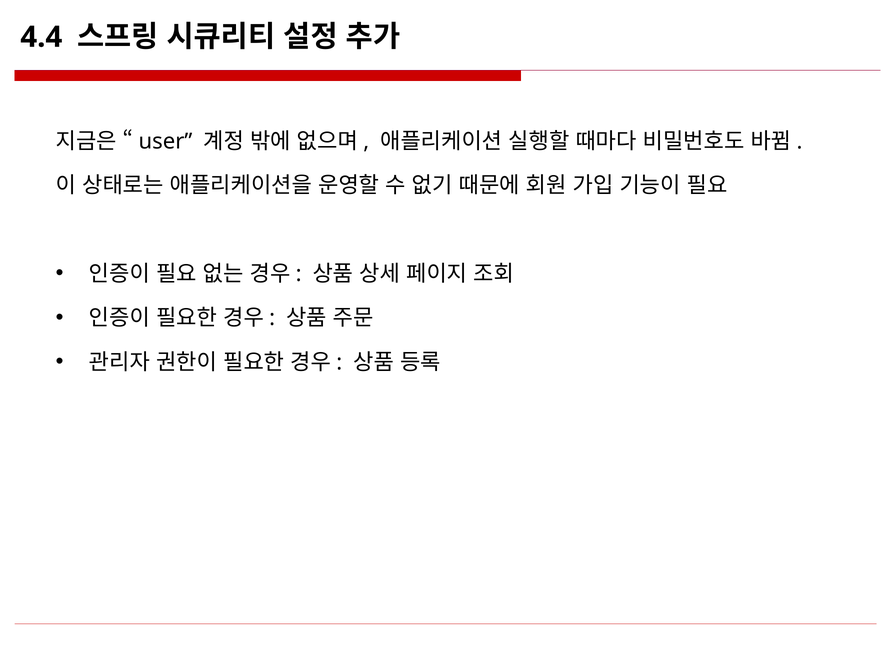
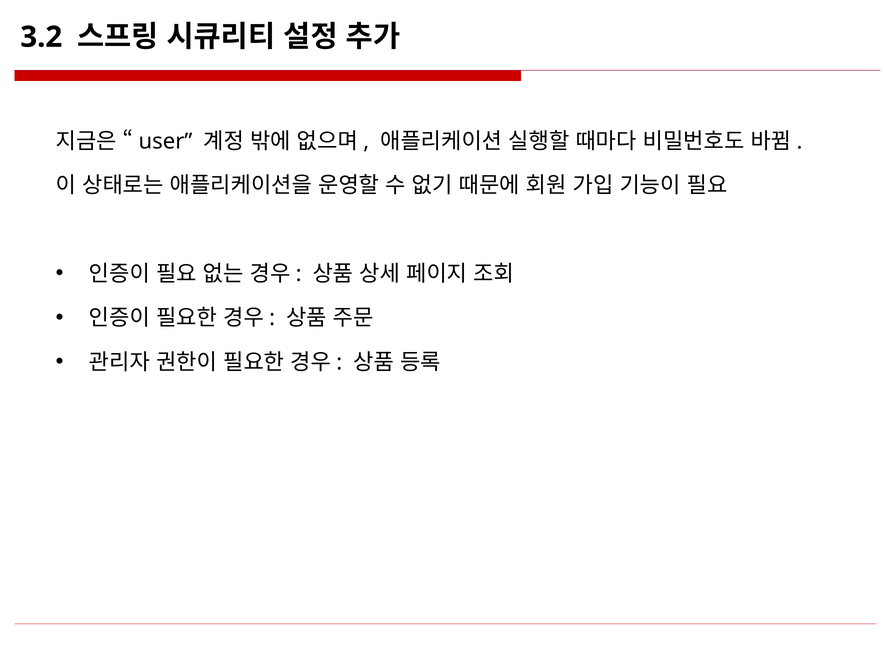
4.4: 4.4 -> 3.2
